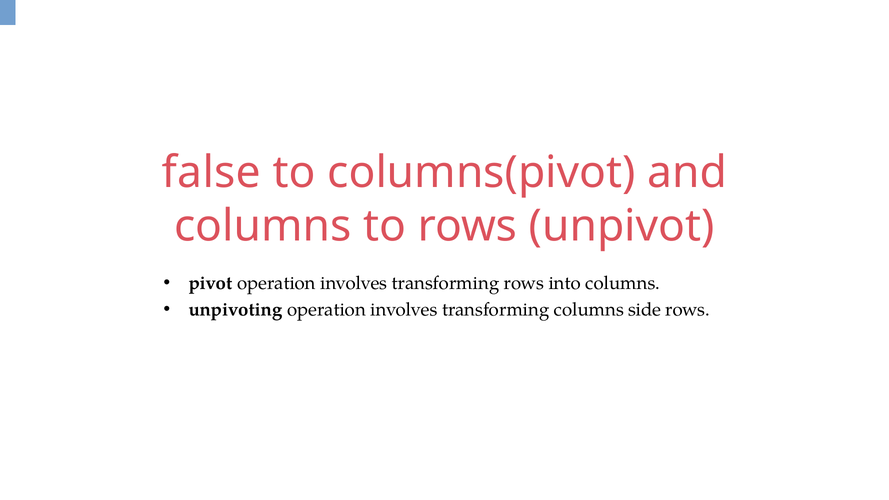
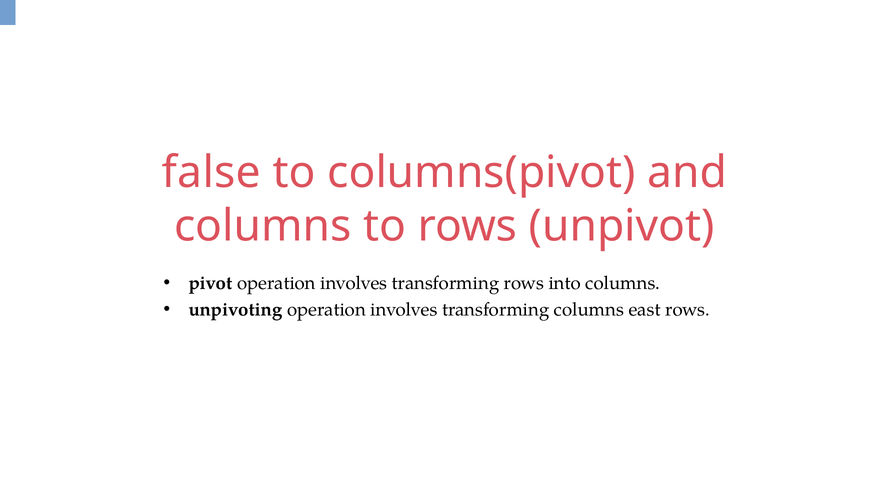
side: side -> east
